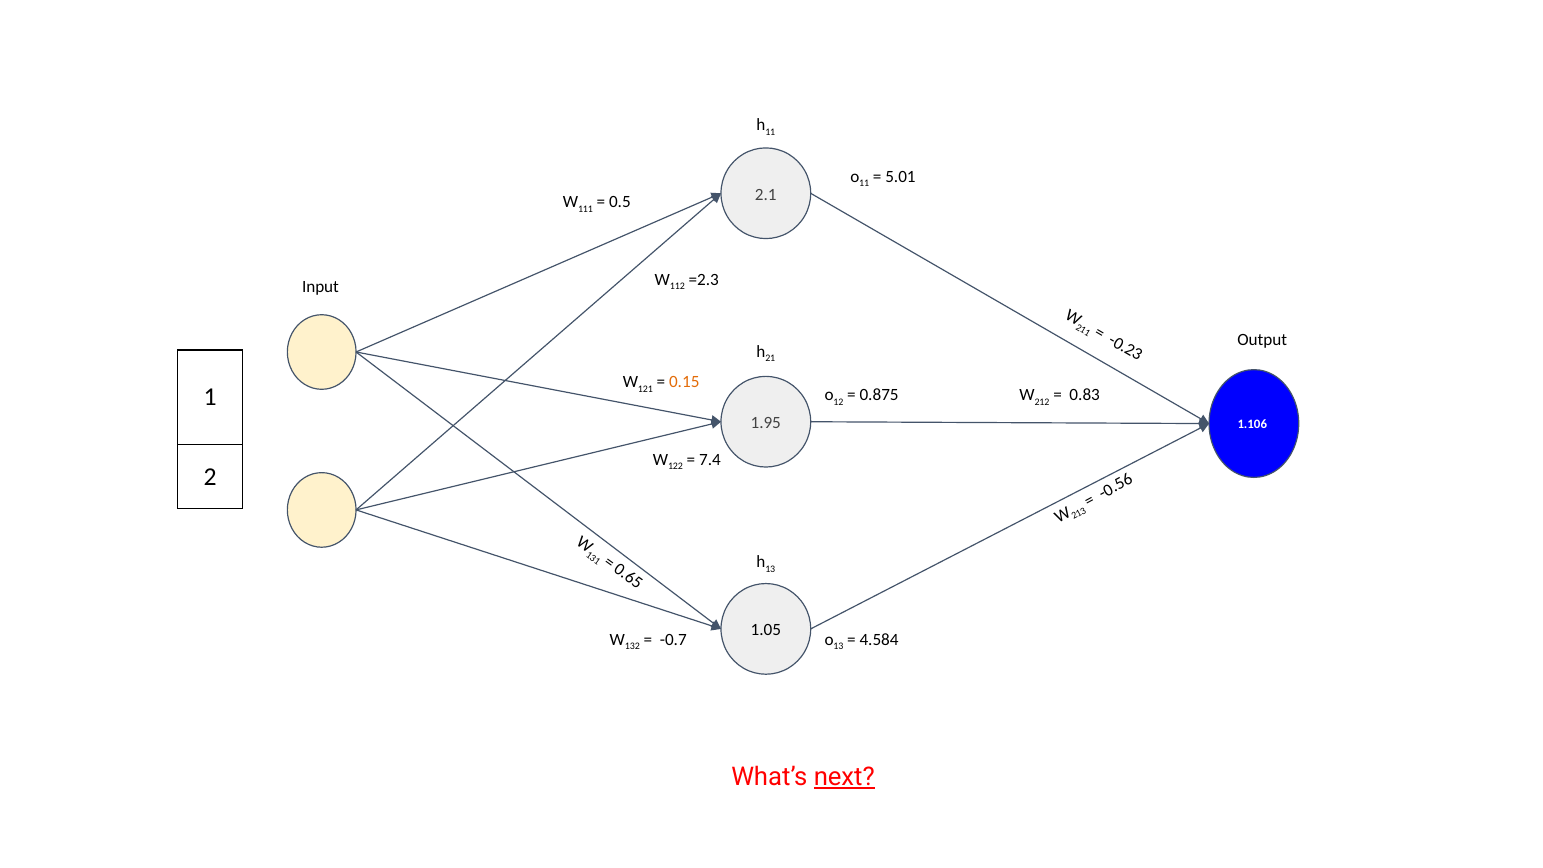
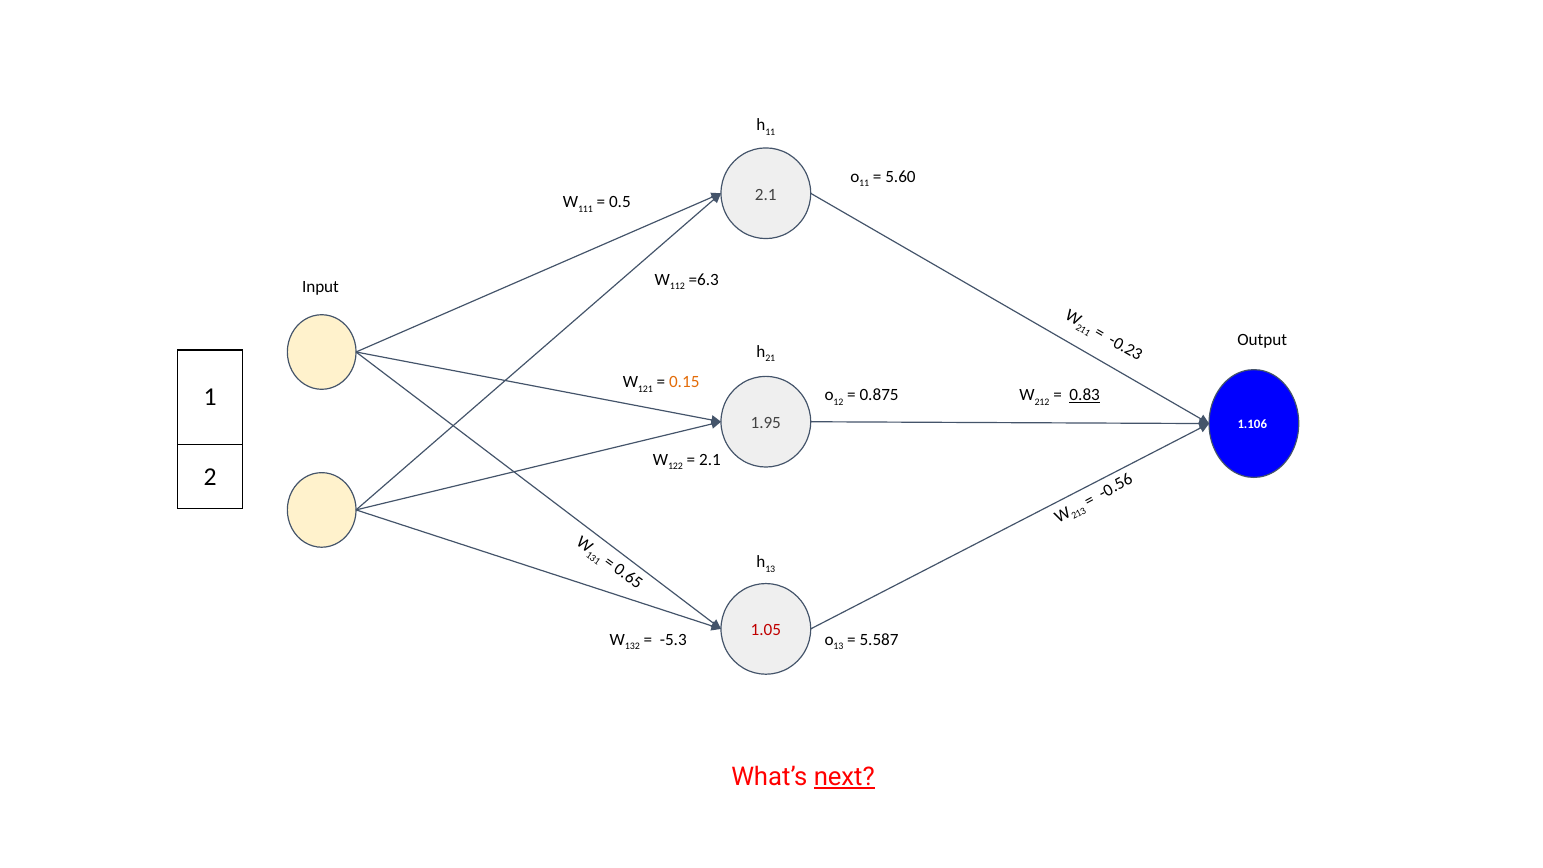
5.01: 5.01 -> 5.60
=2.3: =2.3 -> =6.3
0.83 underline: none -> present
7.4 at (710, 459): 7.4 -> 2.1
1.05 colour: black -> red
-0.7: -0.7 -> -5.3
4.584: 4.584 -> 5.587
